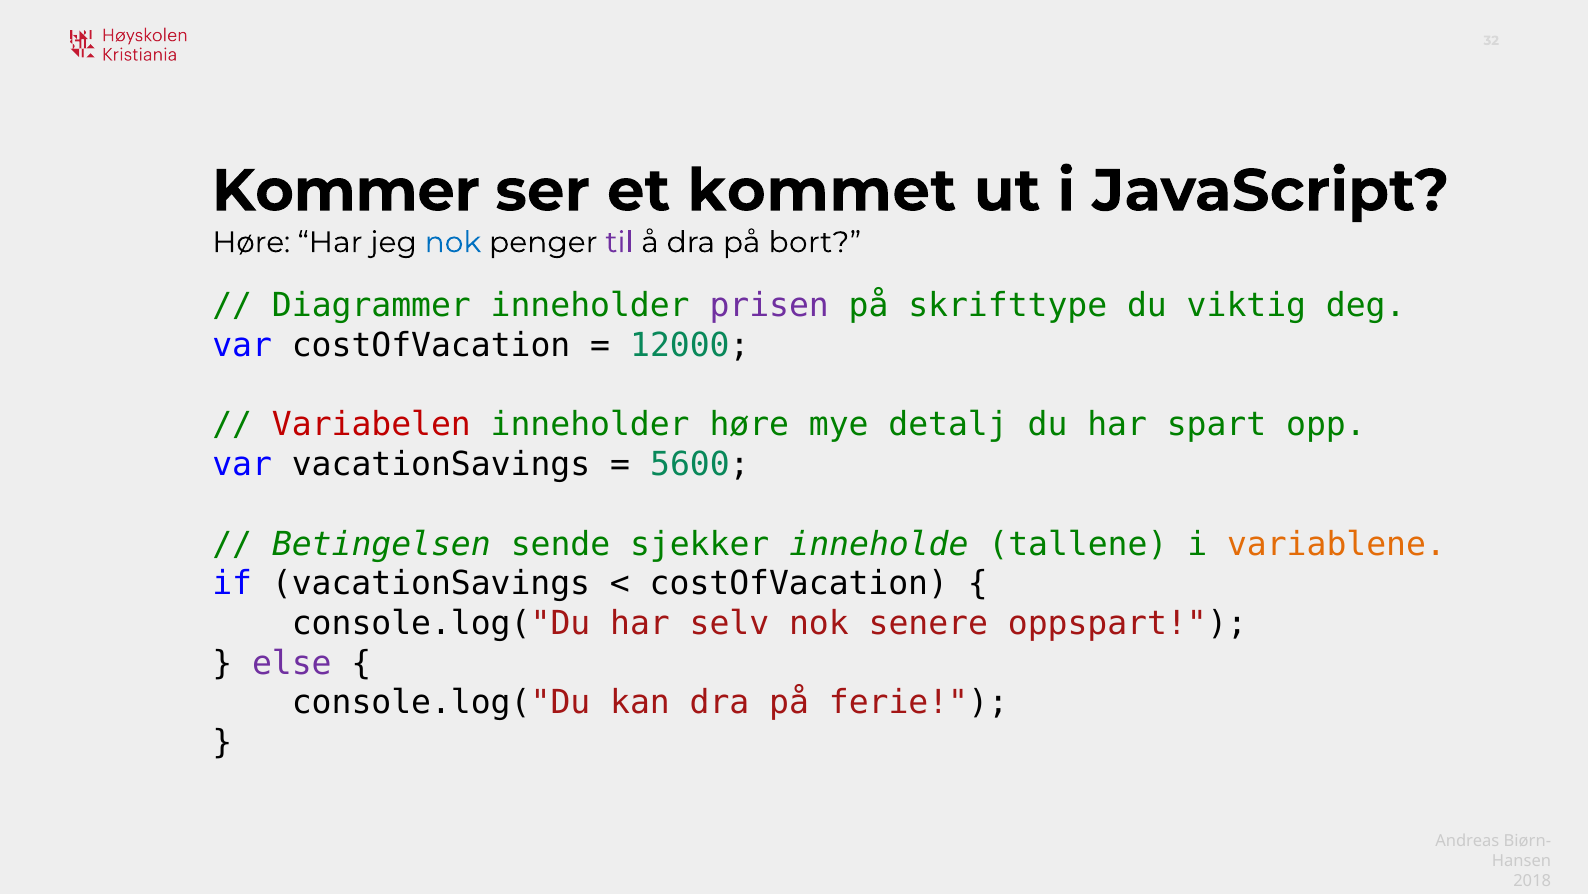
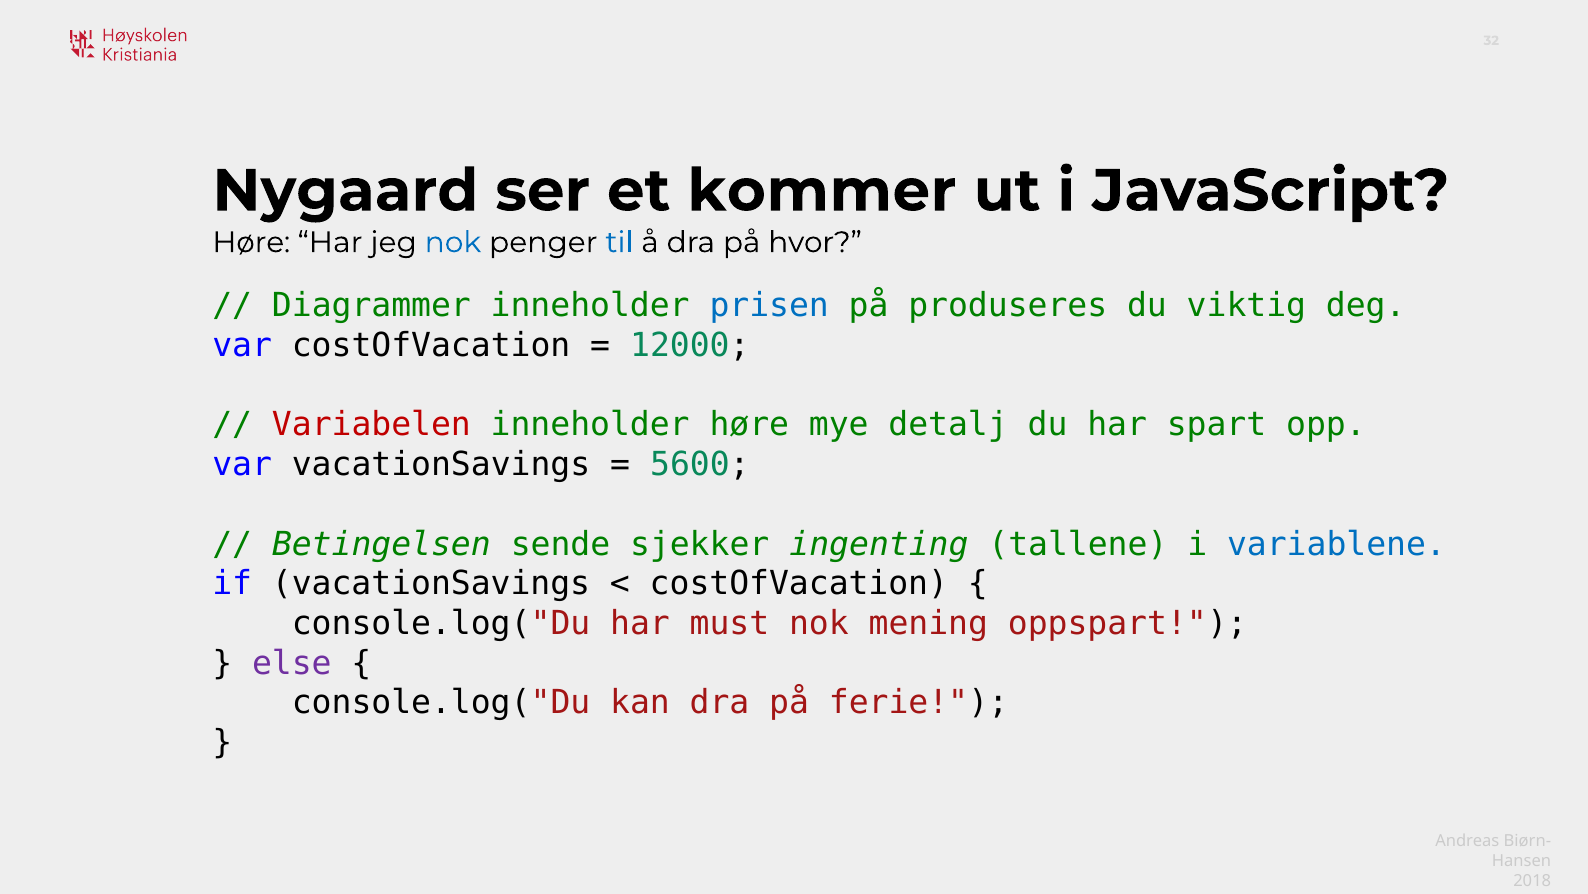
Kommer: Kommer -> Nygaard
kommet: kommet -> kommer
til colour: purple -> blue
bort: bort -> hvor
prisen colour: purple -> blue
skrifttype: skrifttype -> produseres
inneholde: inneholde -> ingenting
variablene colour: orange -> blue
selv: selv -> must
senere: senere -> mening
